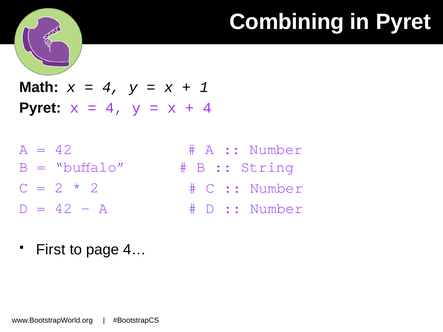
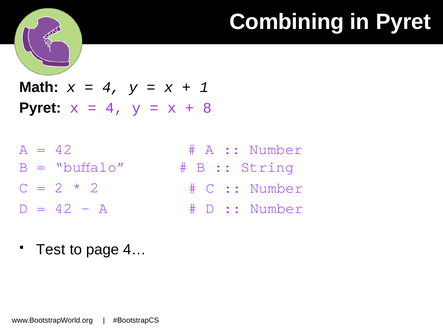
4 at (207, 108): 4 -> 8
First: First -> Test
